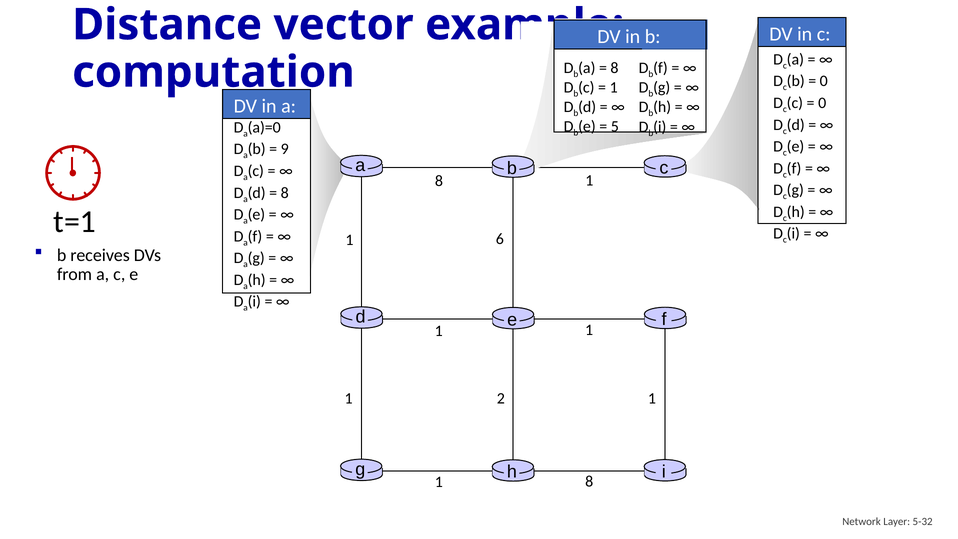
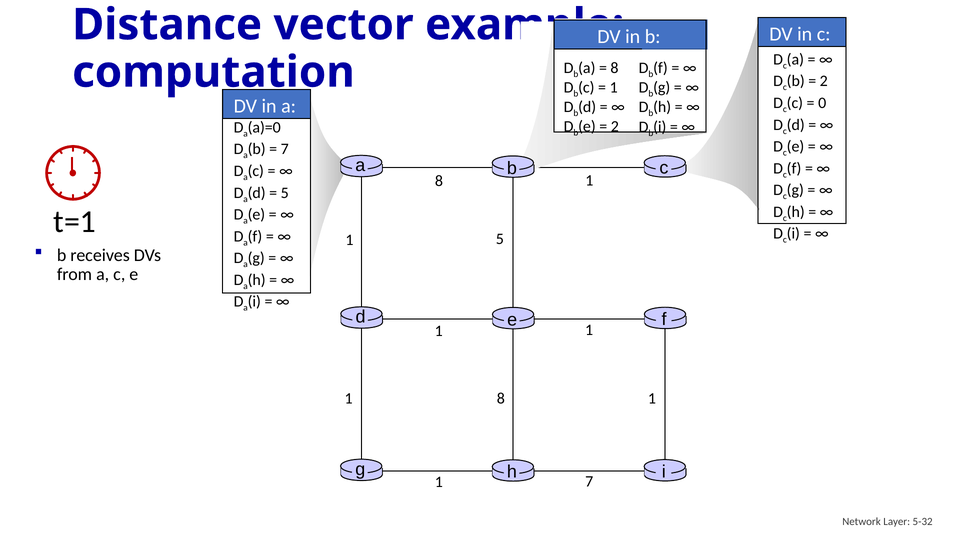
0 at (824, 81): 0 -> 2
5 at (615, 127): 5 -> 2
9 at (285, 149): 9 -> 7
8 at (285, 193): 8 -> 5
1 6: 6 -> 5
1 2: 2 -> 8
1 8: 8 -> 7
